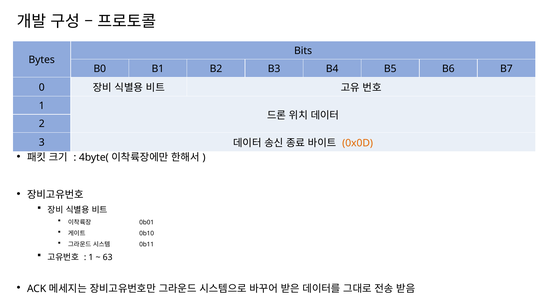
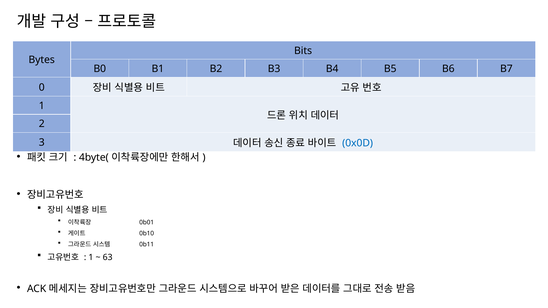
0x0D colour: orange -> blue
